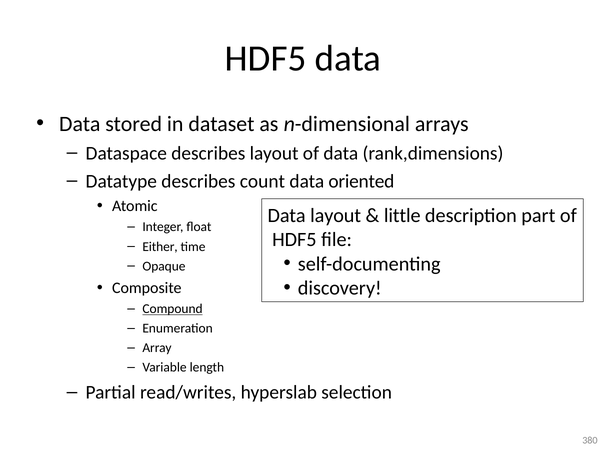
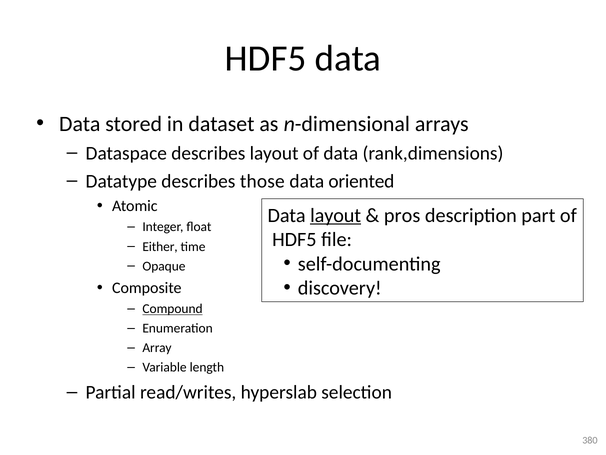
count: count -> those
layout at (336, 215) underline: none -> present
little: little -> pros
